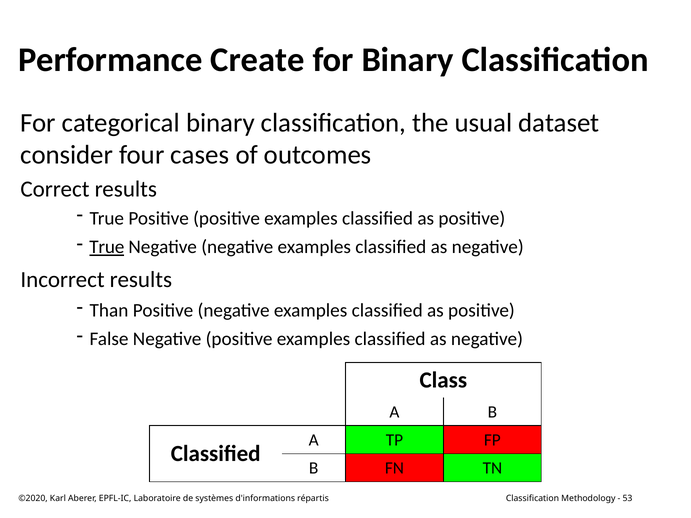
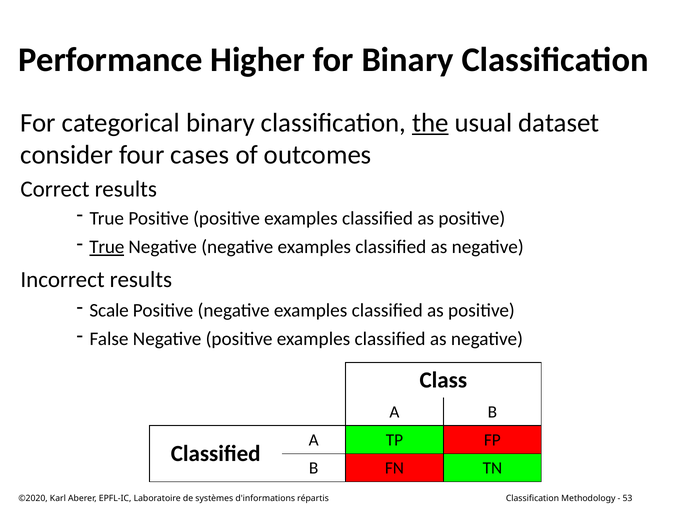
Create: Create -> Higher
the underline: none -> present
Than: Than -> Scale
